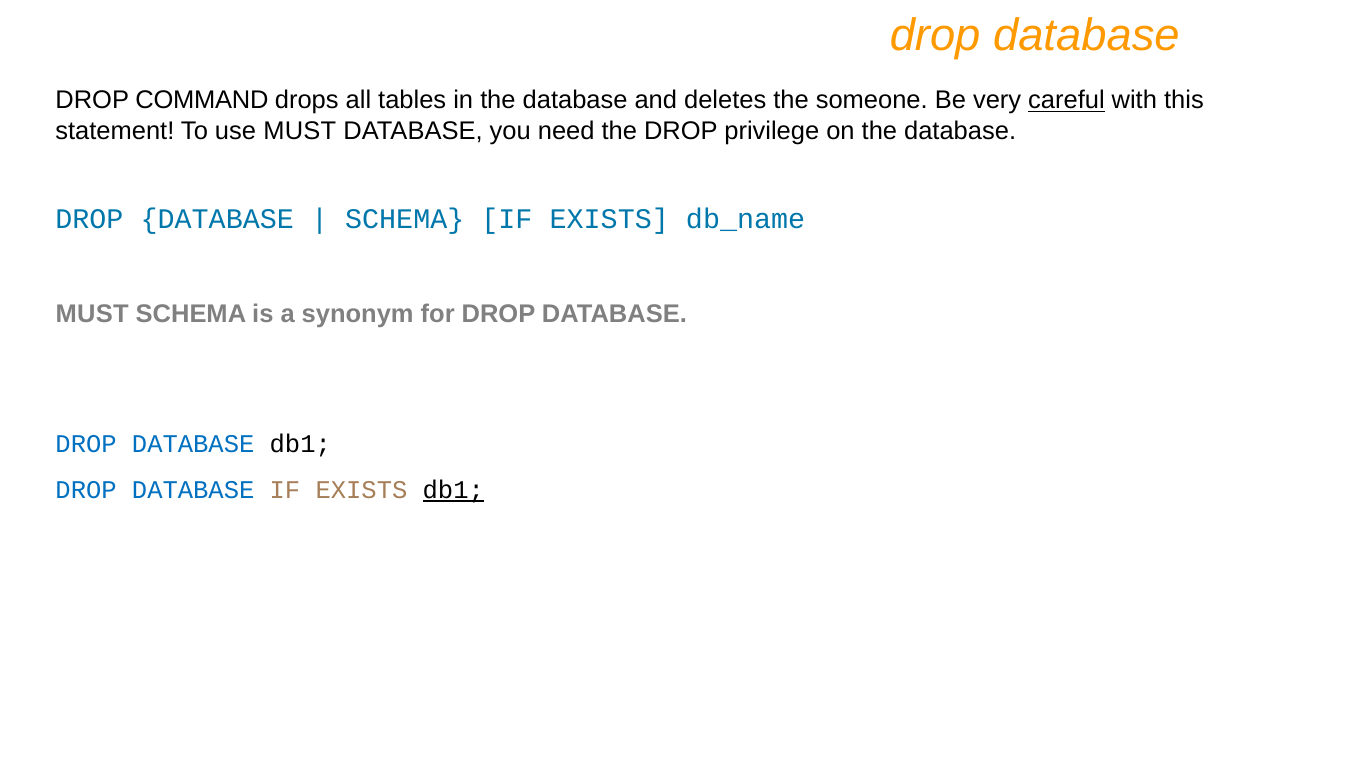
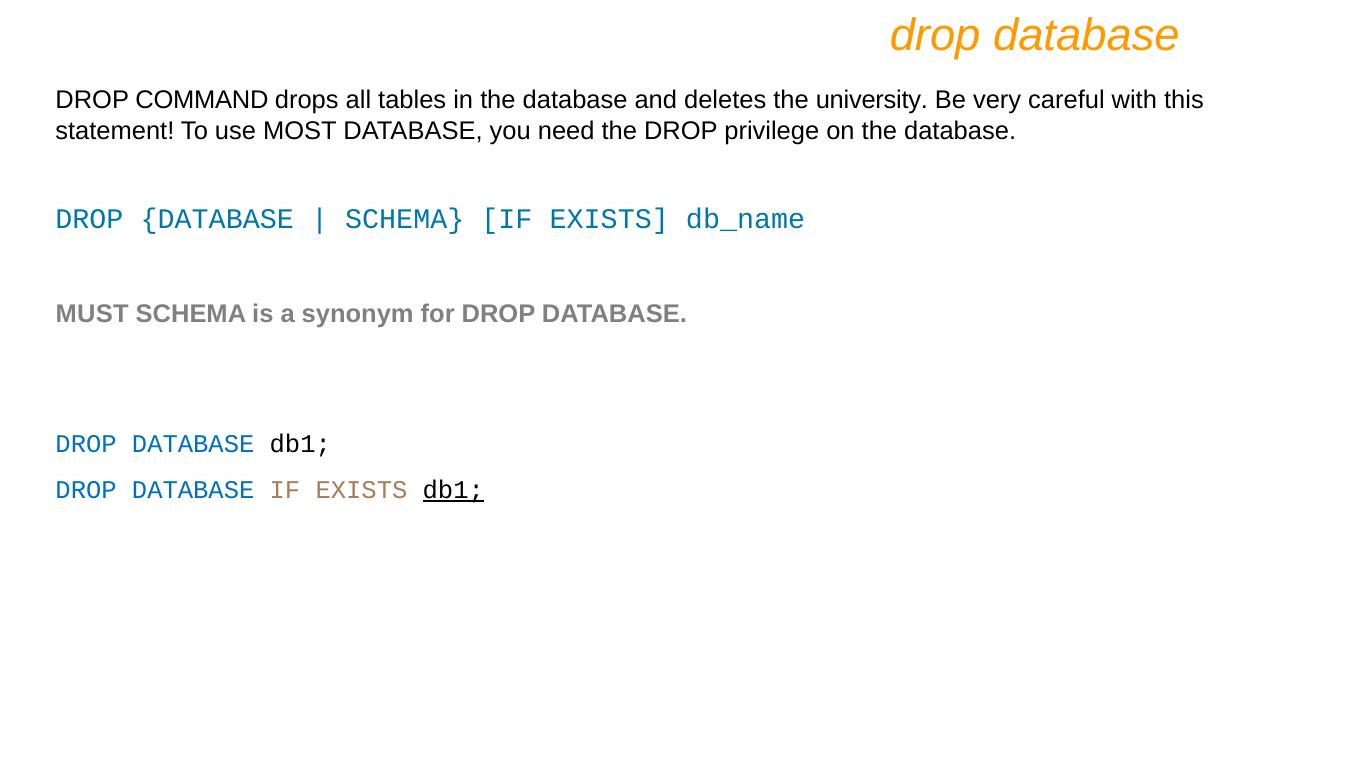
someone: someone -> university
careful underline: present -> none
use MUST: MUST -> MOST
